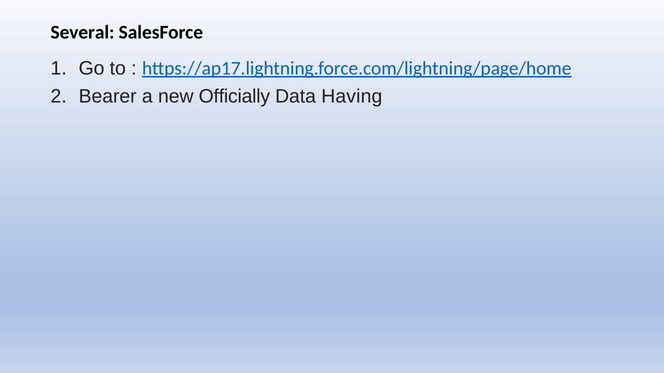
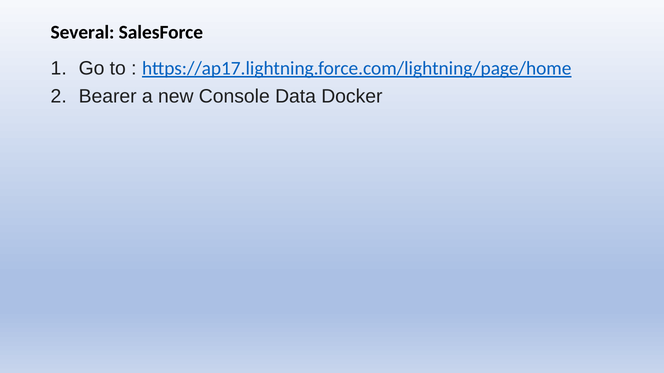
Officially: Officially -> Console
Having: Having -> Docker
